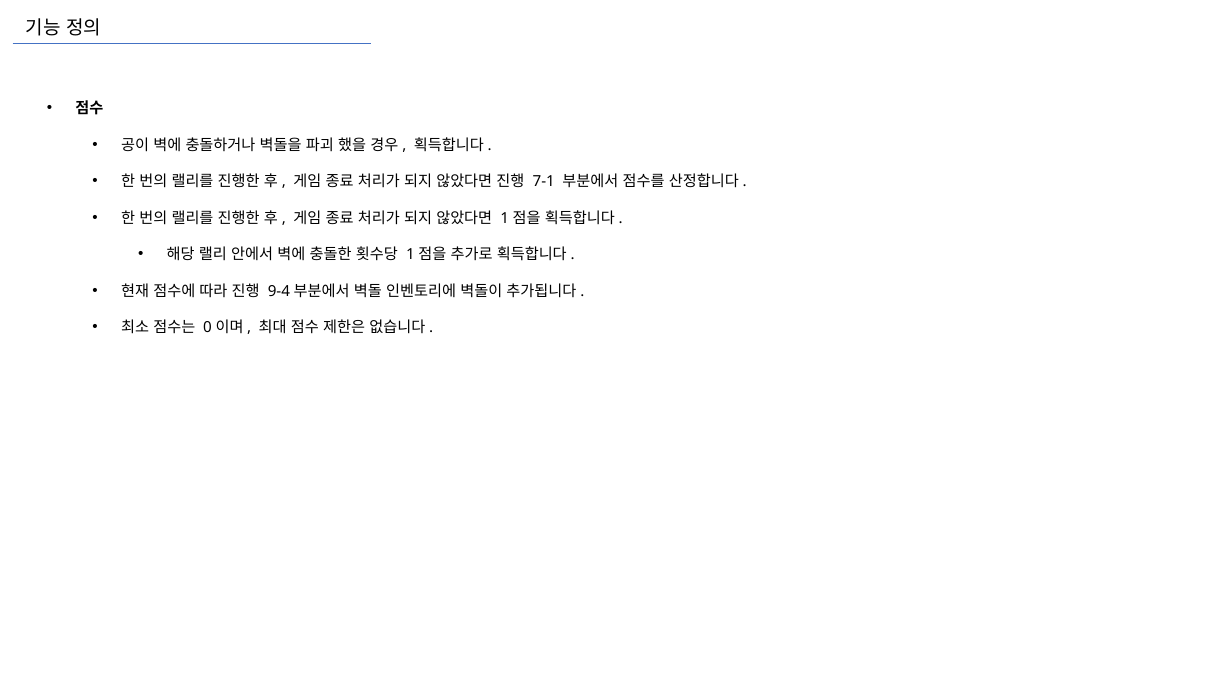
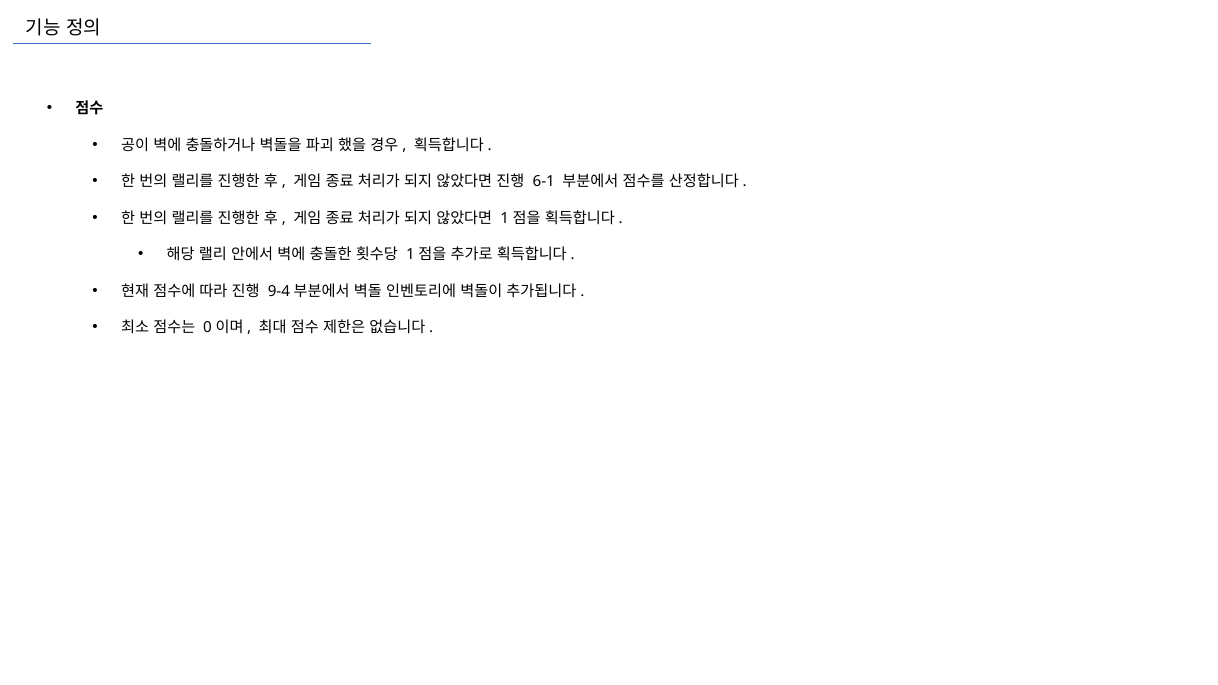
7-1: 7-1 -> 6-1
